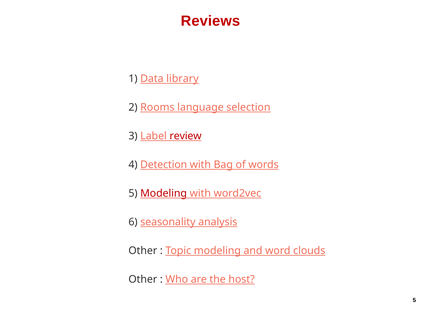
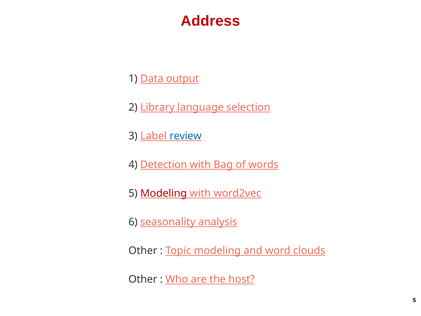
Reviews: Reviews -> Address
library: library -> output
Rooms: Rooms -> Library
review colour: red -> blue
